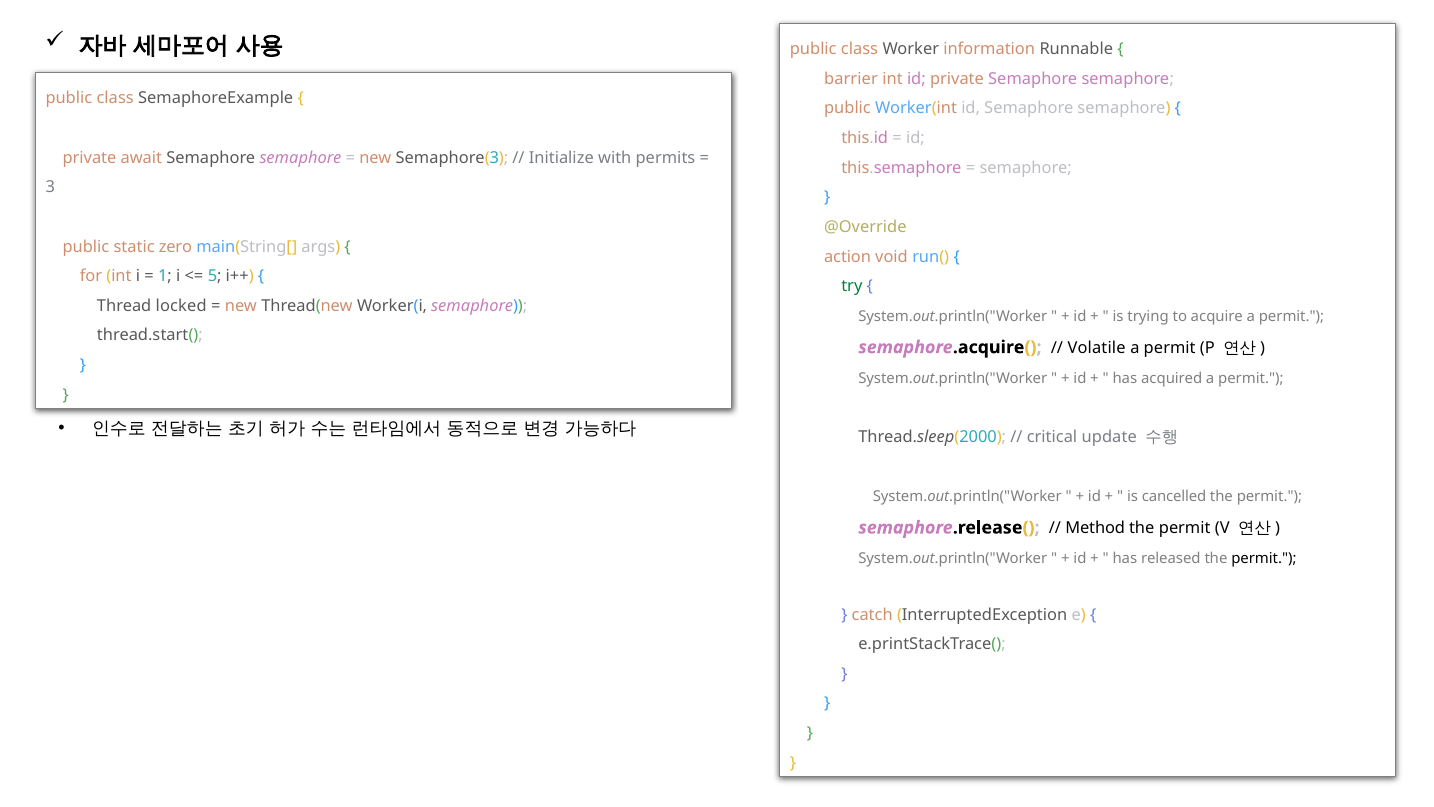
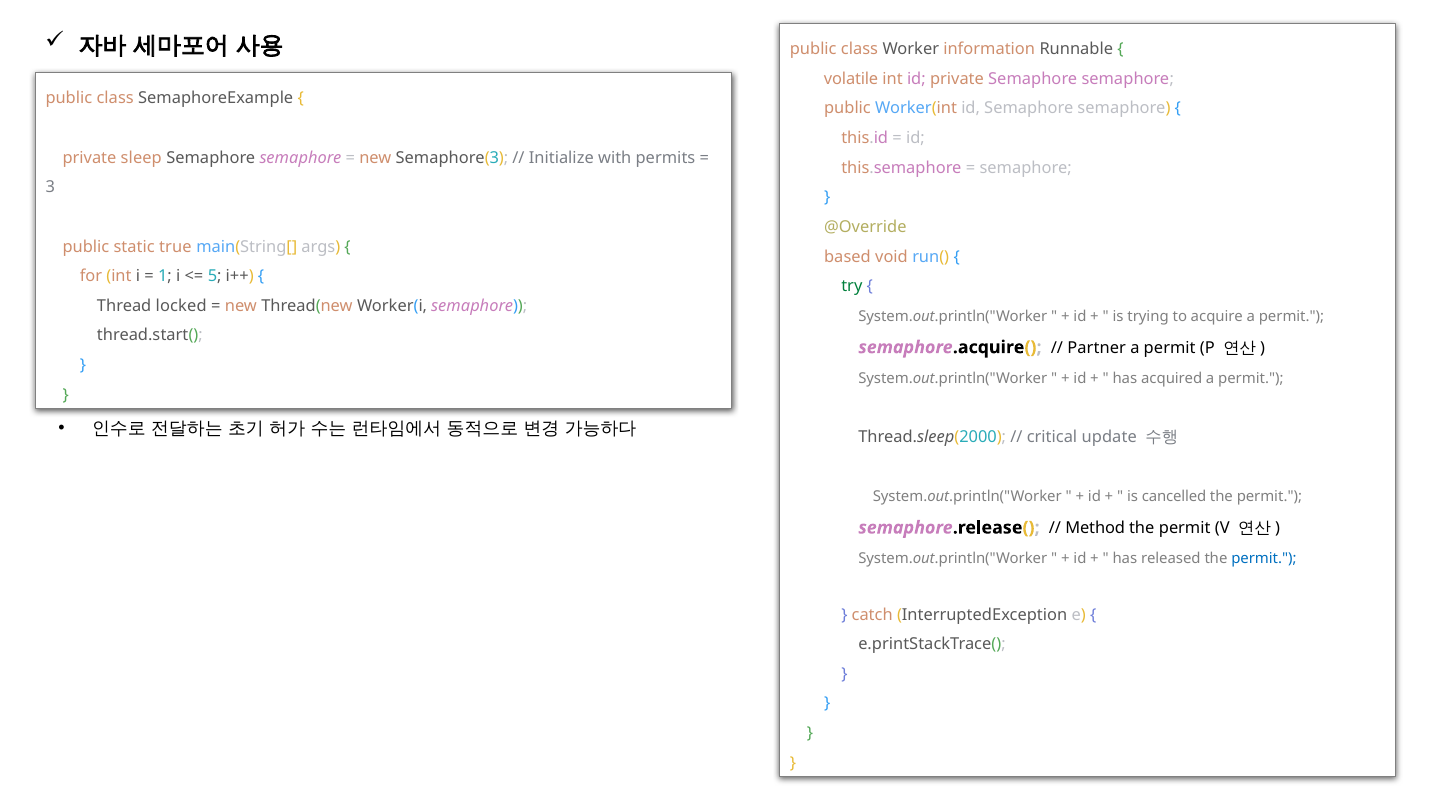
barrier: barrier -> volatile
await: await -> sleep
zero: zero -> true
action: action -> based
Volatile: Volatile -> Partner
permit at (1264, 558) colour: black -> blue
